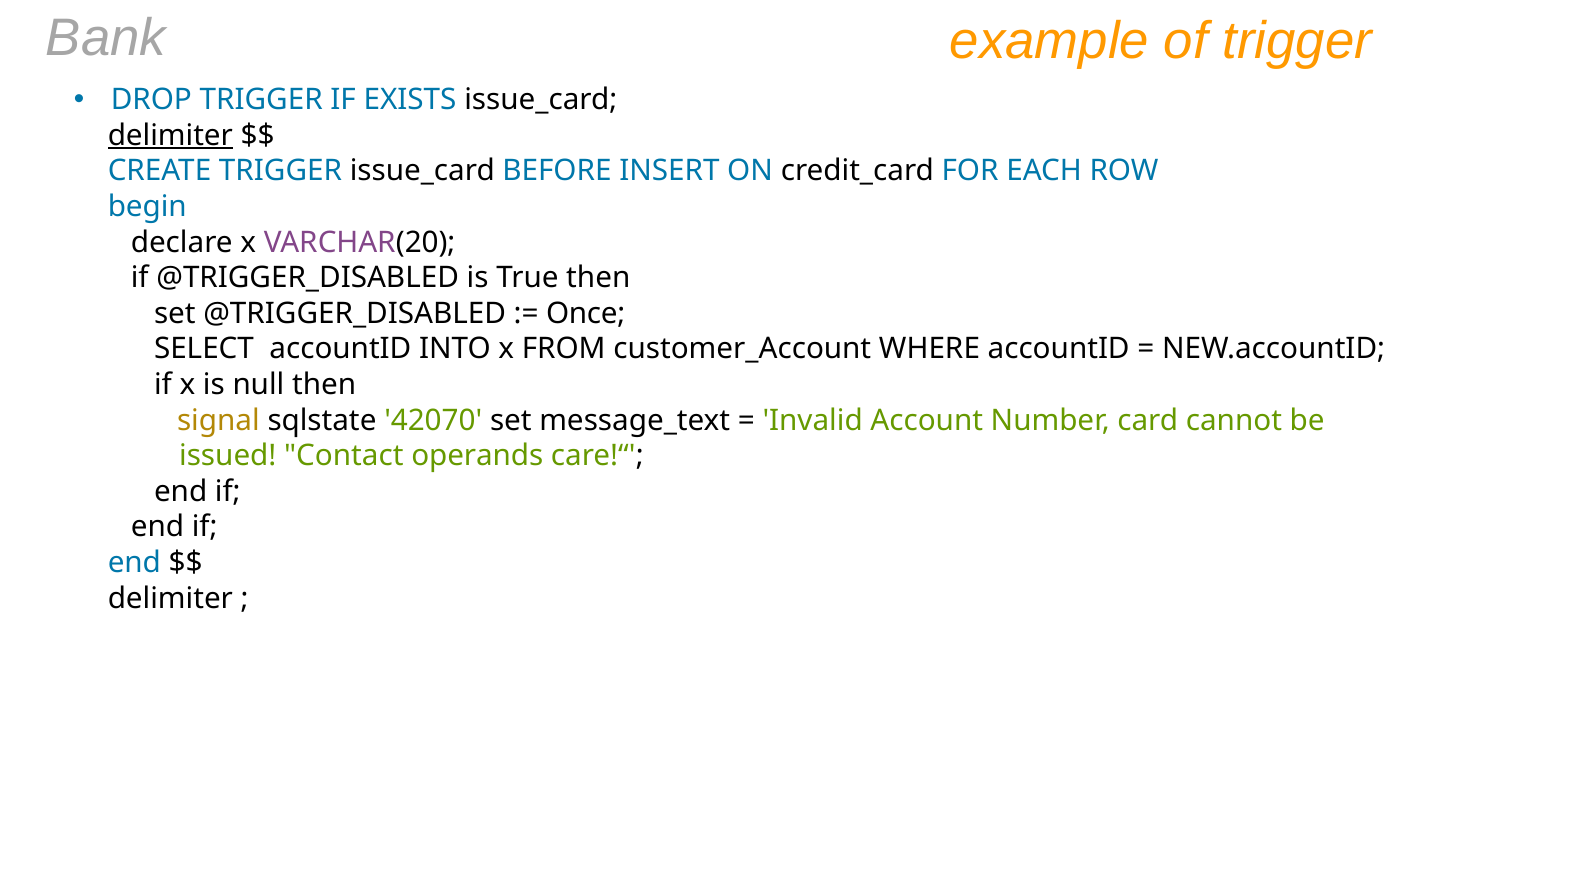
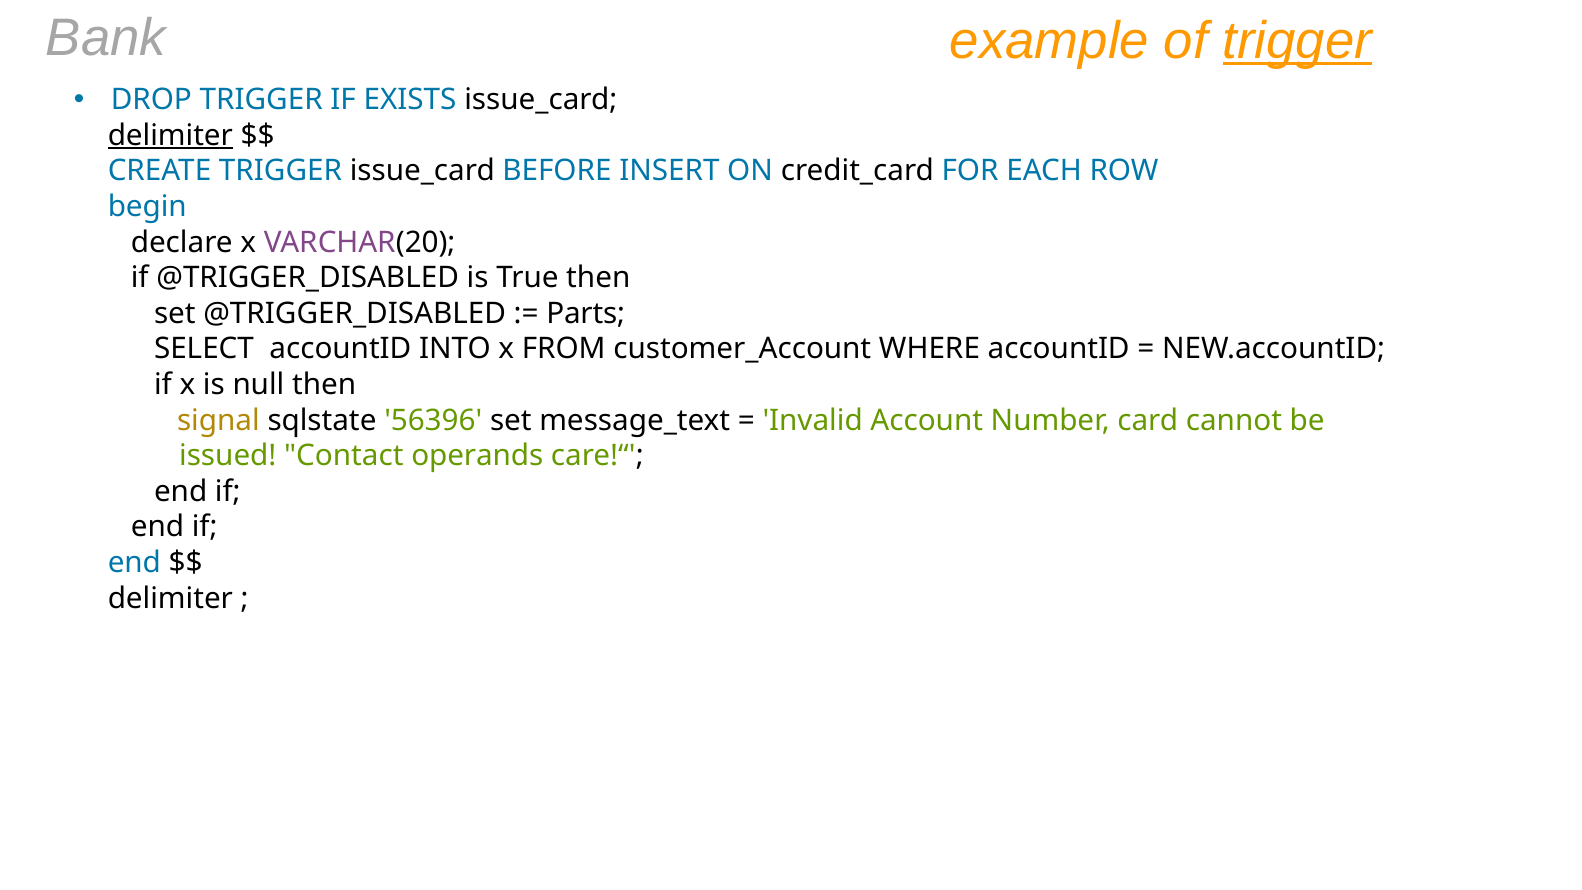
trigger at (1297, 41) underline: none -> present
Once: Once -> Parts
42070: 42070 -> 56396
